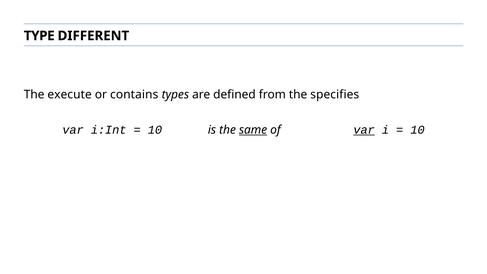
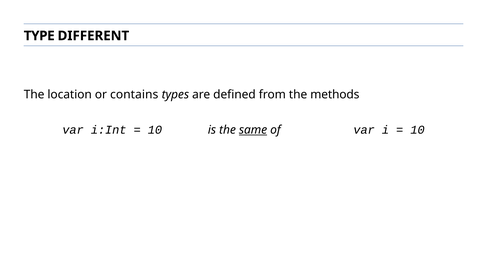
execute: execute -> location
specifies: specifies -> methods
var at (364, 130) underline: present -> none
